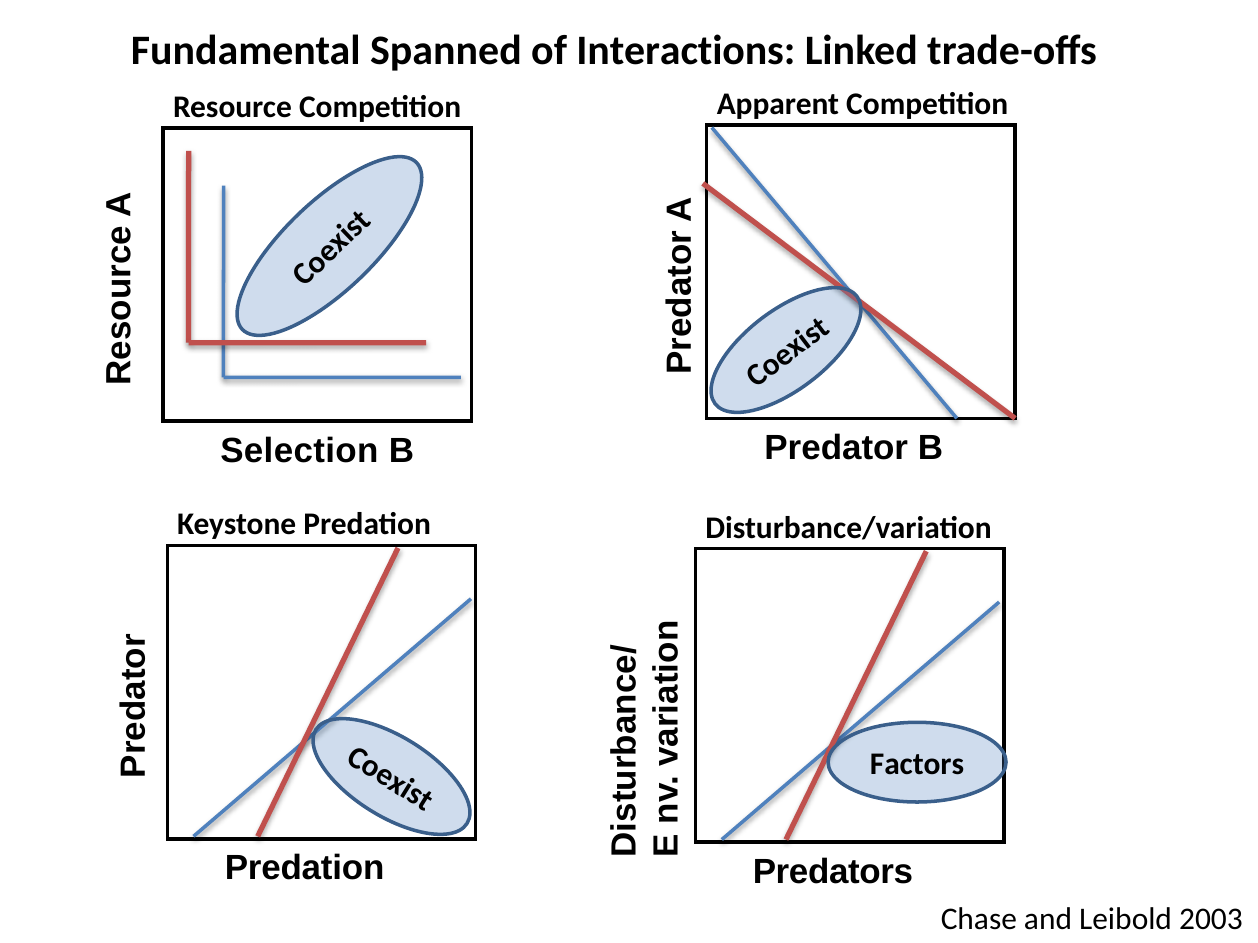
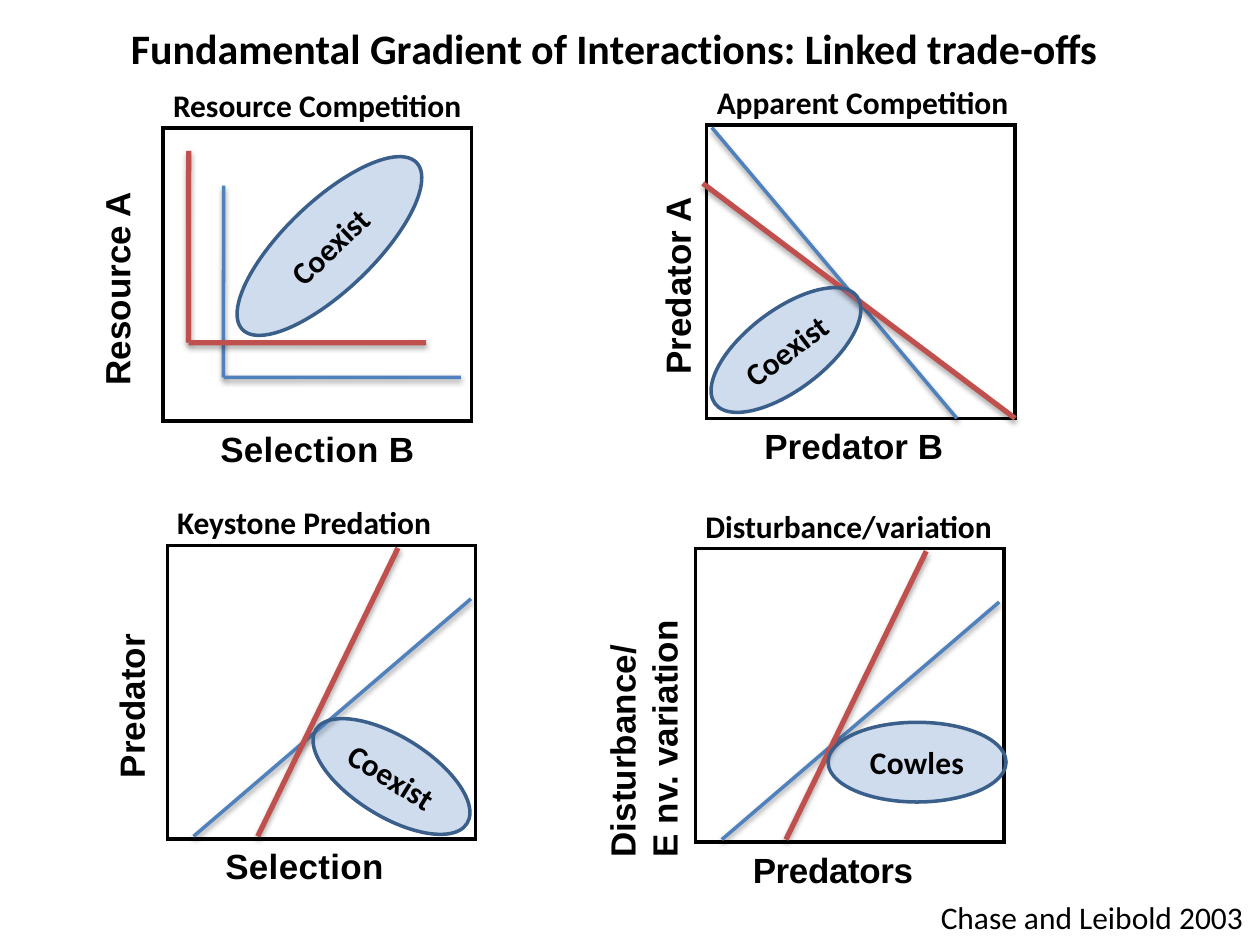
Spanned: Spanned -> Gradient
Factors: Factors -> Cowles
Predation at (305, 869): Predation -> Selection
